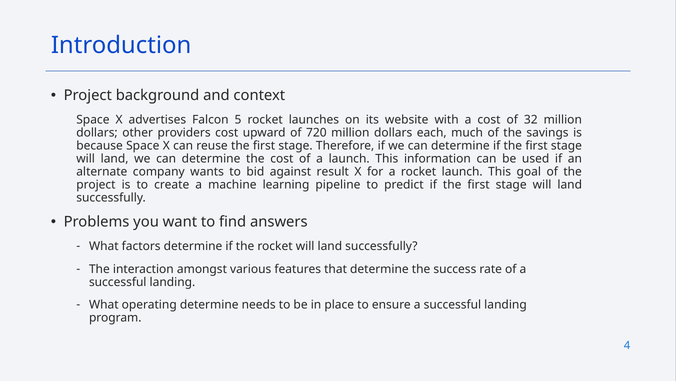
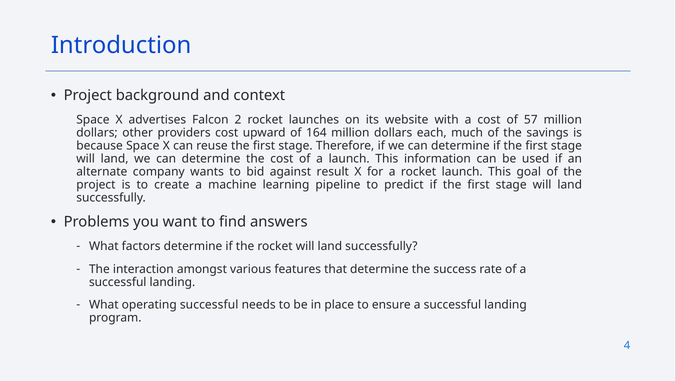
5: 5 -> 2
32: 32 -> 57
720: 720 -> 164
operating determine: determine -> successful
